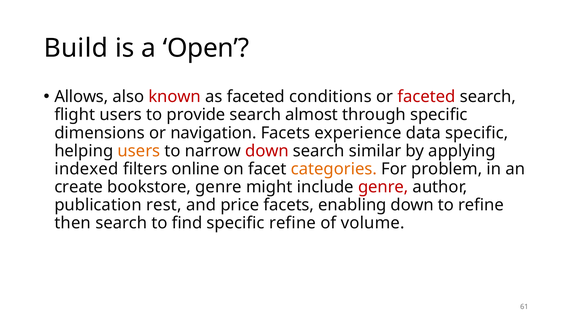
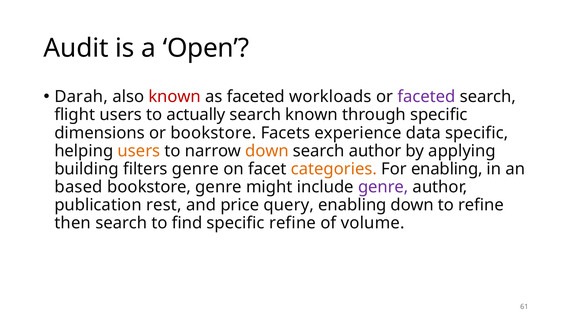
Build: Build -> Audit
Allows: Allows -> Darah
conditions: conditions -> workloads
faceted at (426, 97) colour: red -> purple
provide: provide -> actually
search almost: almost -> known
or navigation: navigation -> bookstore
down at (267, 151) colour: red -> orange
search similar: similar -> author
indexed: indexed -> building
filters online: online -> genre
For problem: problem -> enabling
create: create -> based
genre at (383, 187) colour: red -> purple
price facets: facets -> query
